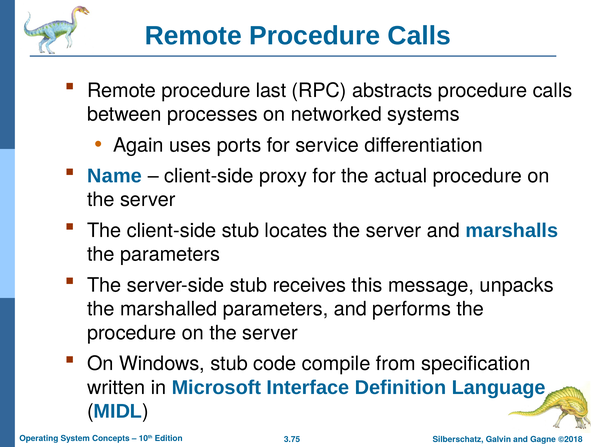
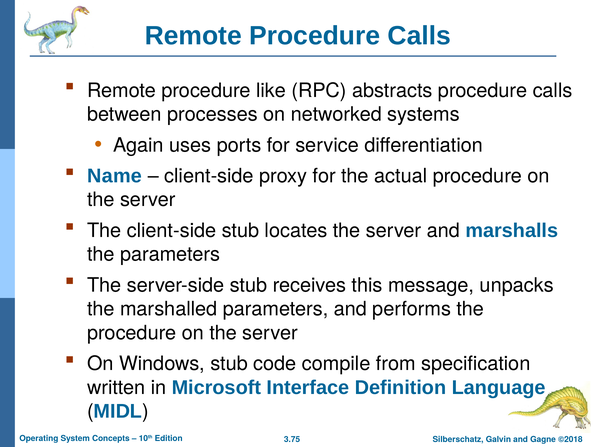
last: last -> like
